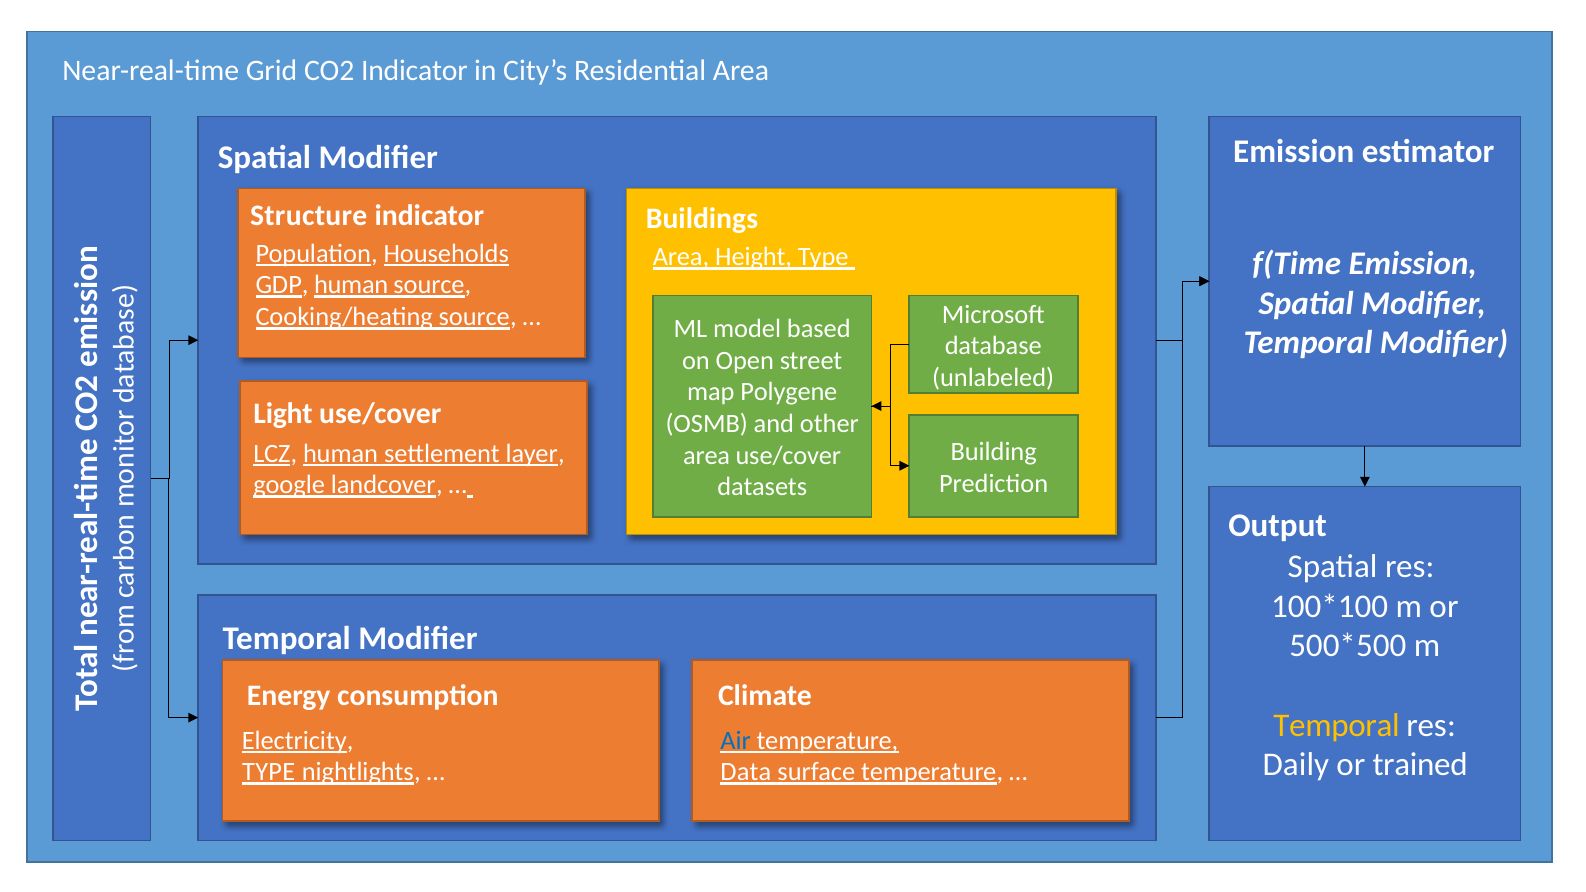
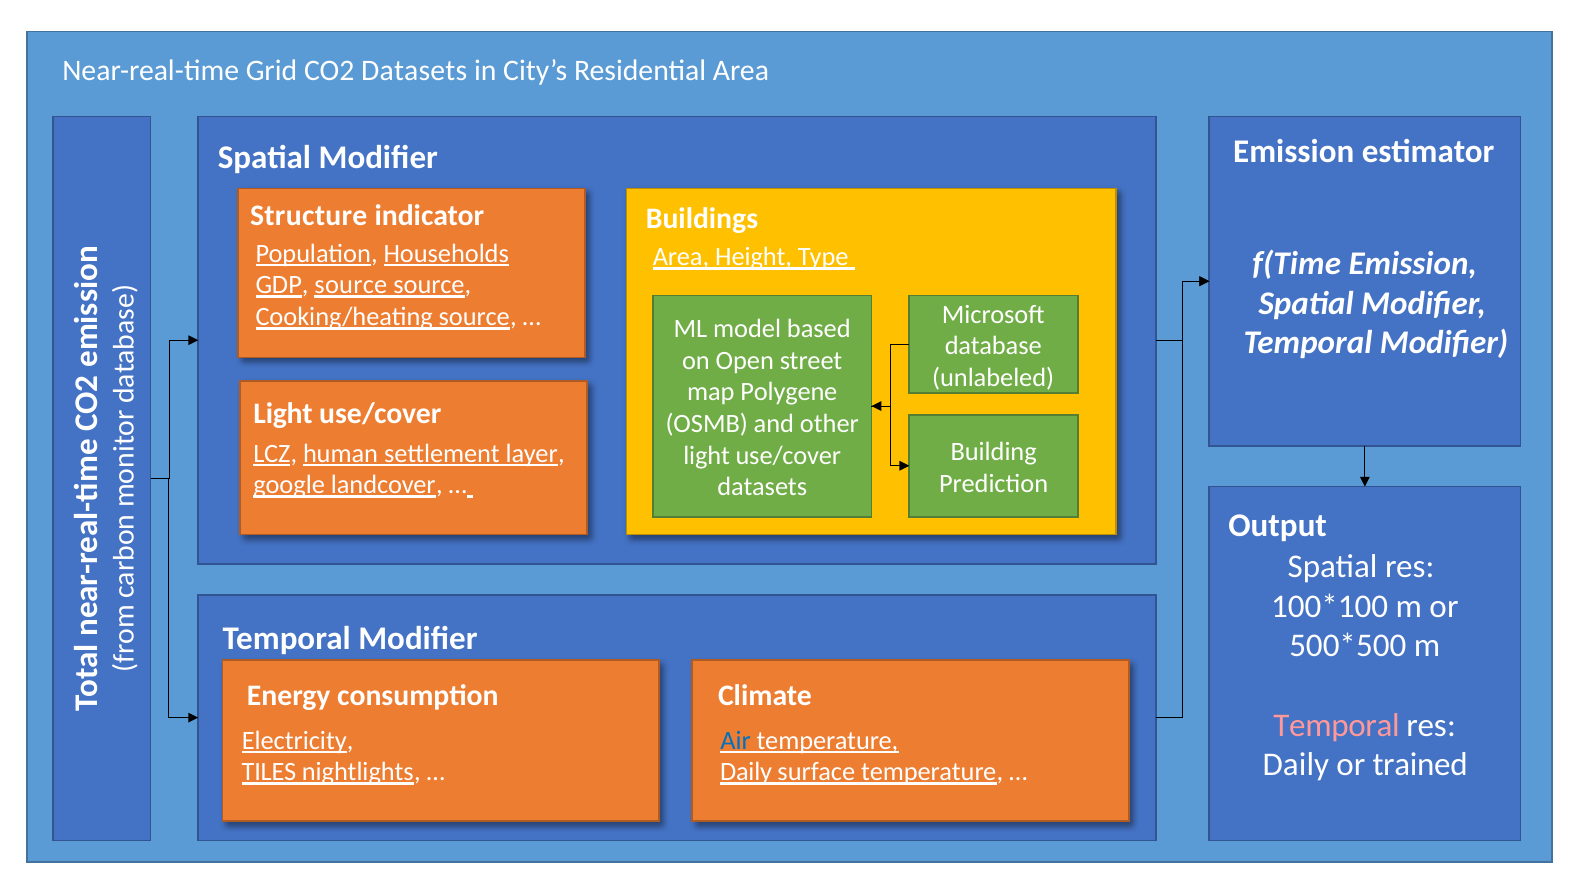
CO2 Indicator: Indicator -> Datasets
GDP human: human -> source
area at (707, 456): area -> light
Temporal at (1337, 725) colour: yellow -> pink
TYPE at (269, 772): TYPE -> TILES
Data at (746, 772): Data -> Daily
